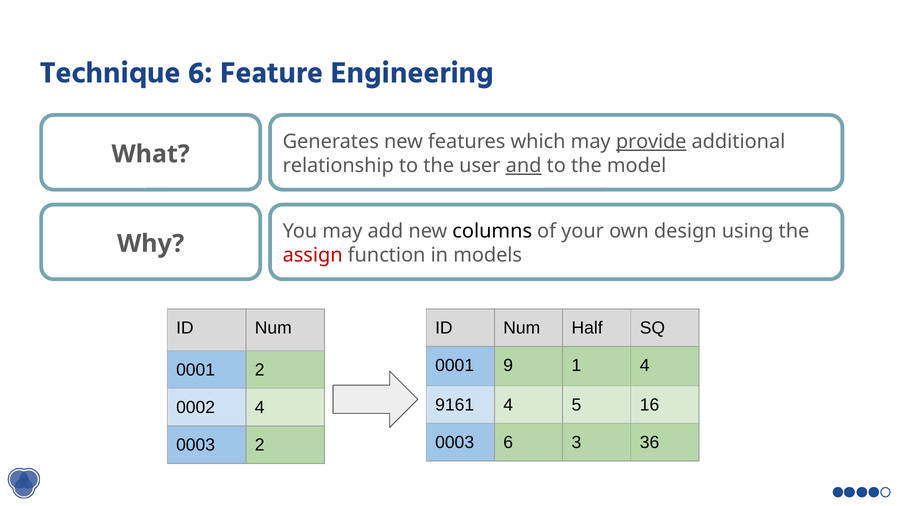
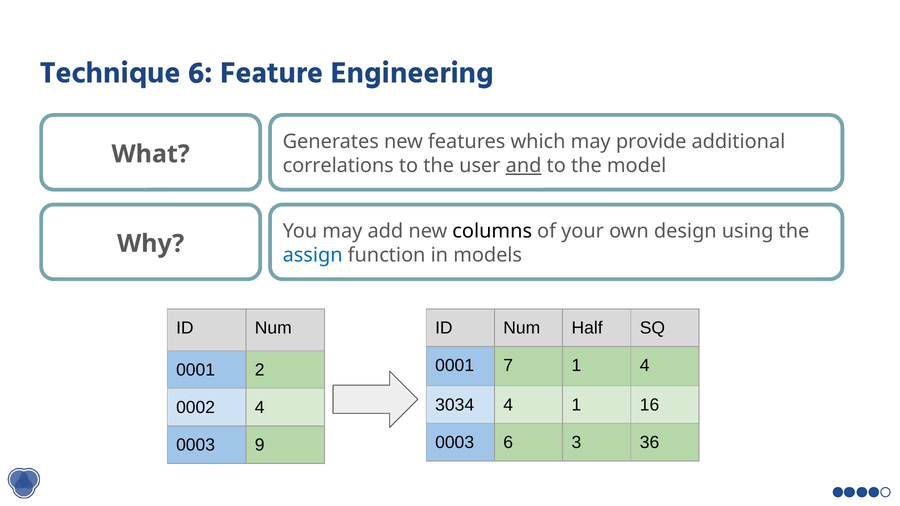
provide underline: present -> none
relationship: relationship -> correlations
assign colour: red -> blue
9: 9 -> 7
9161: 9161 -> 3034
4 5: 5 -> 1
0003 2: 2 -> 9
